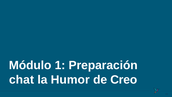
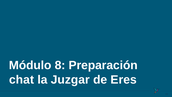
1: 1 -> 8
Humor: Humor -> Juzgar
Creo: Creo -> Eres
